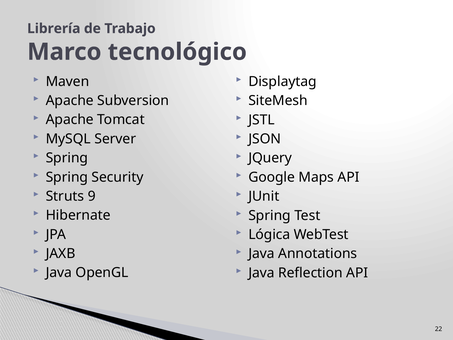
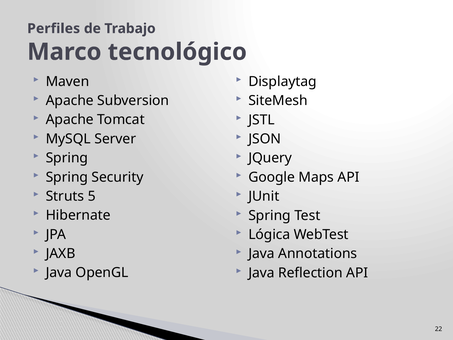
Librería: Librería -> Perfiles
9: 9 -> 5
